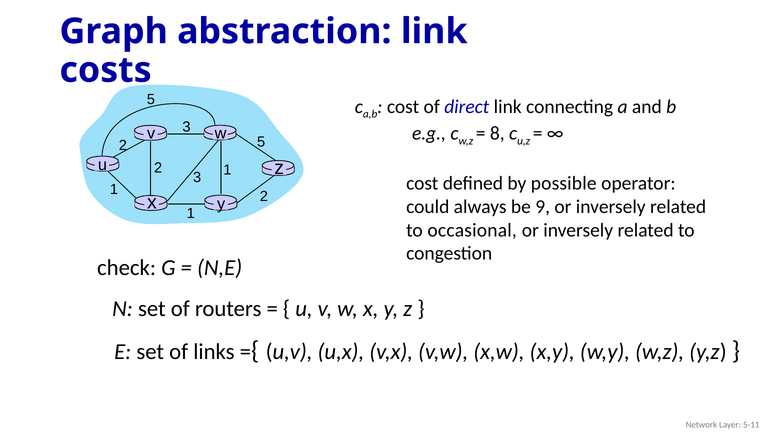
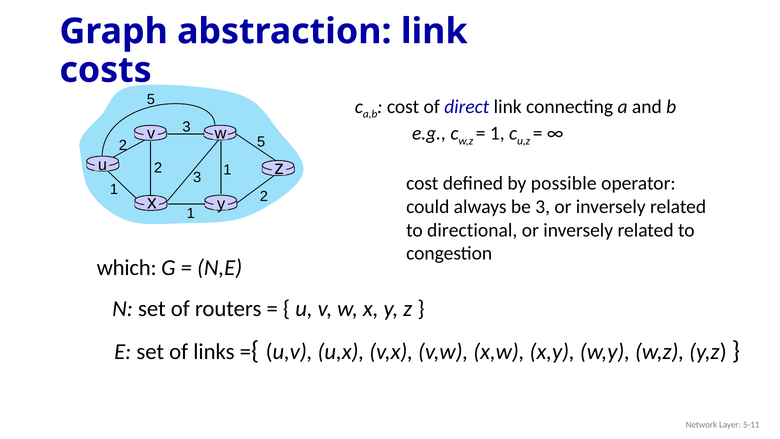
8 at (497, 133): 8 -> 1
be 9: 9 -> 3
occasional: occasional -> directional
check: check -> which
